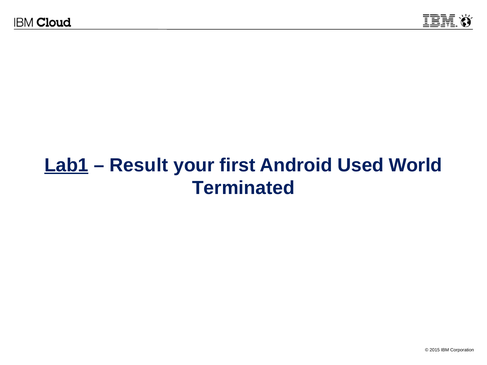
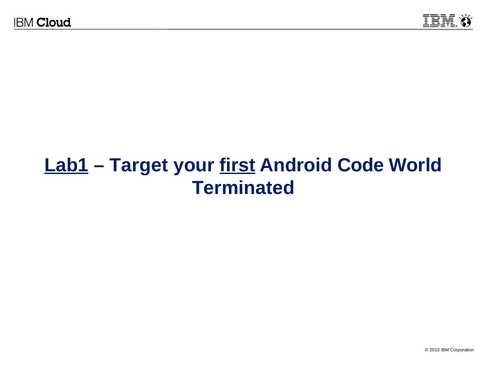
Result: Result -> Target
first underline: none -> present
Used: Used -> Code
